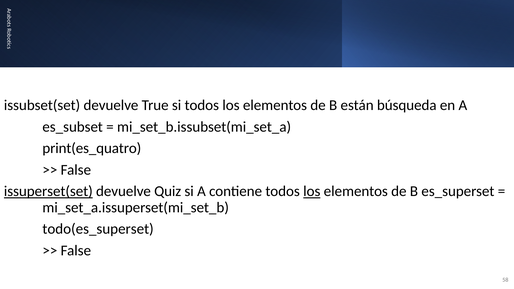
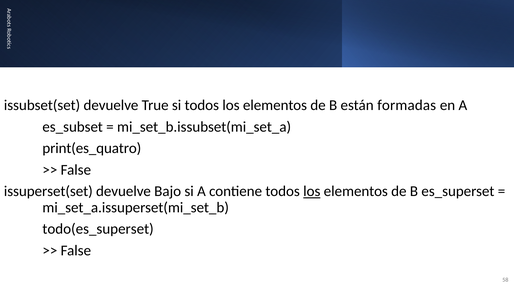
búsqueda: búsqueda -> formadas
issuperset(set underline: present -> none
Quiz: Quiz -> Bajo
